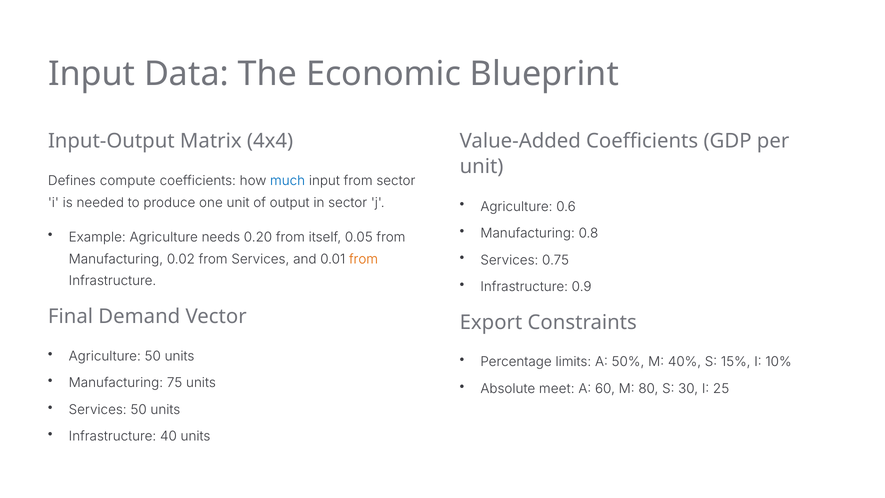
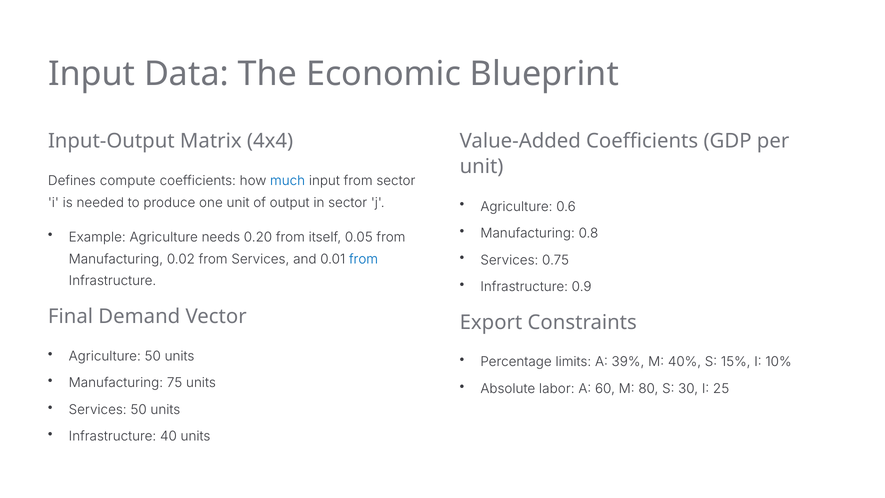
from at (364, 259) colour: orange -> blue
50%: 50% -> 39%
meet: meet -> labor
